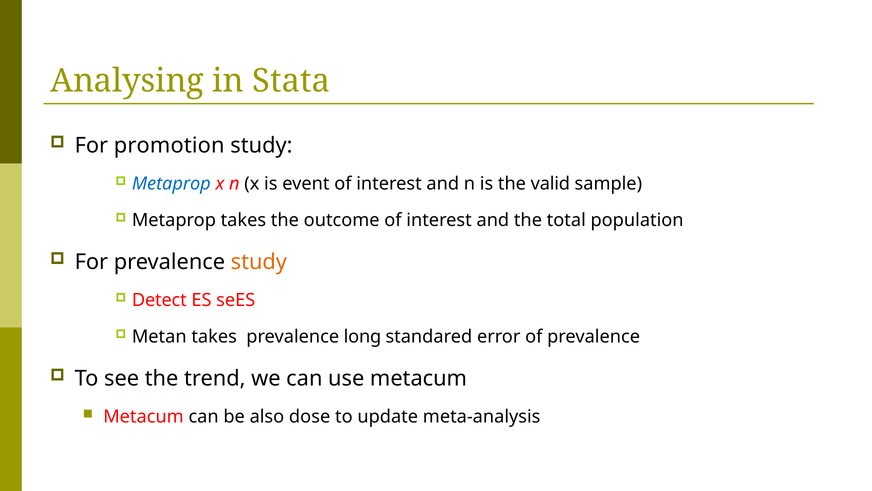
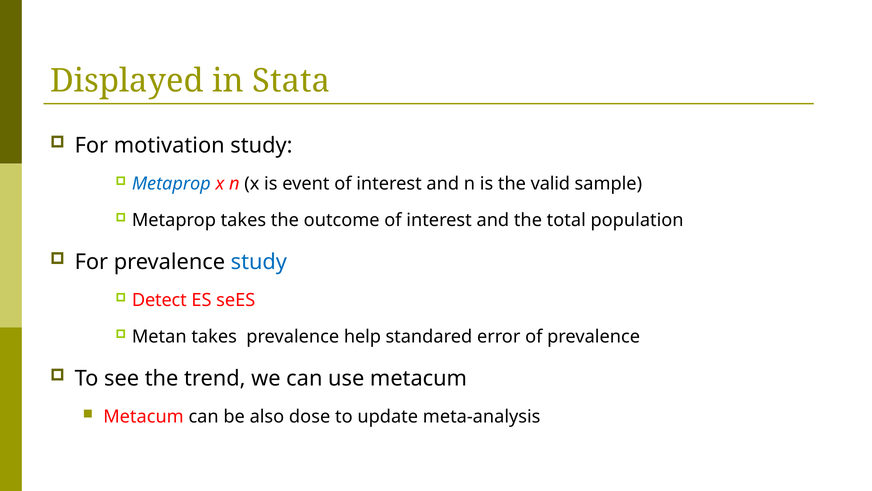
Analysing: Analysing -> Displayed
promotion: promotion -> motivation
study at (259, 262) colour: orange -> blue
long: long -> help
